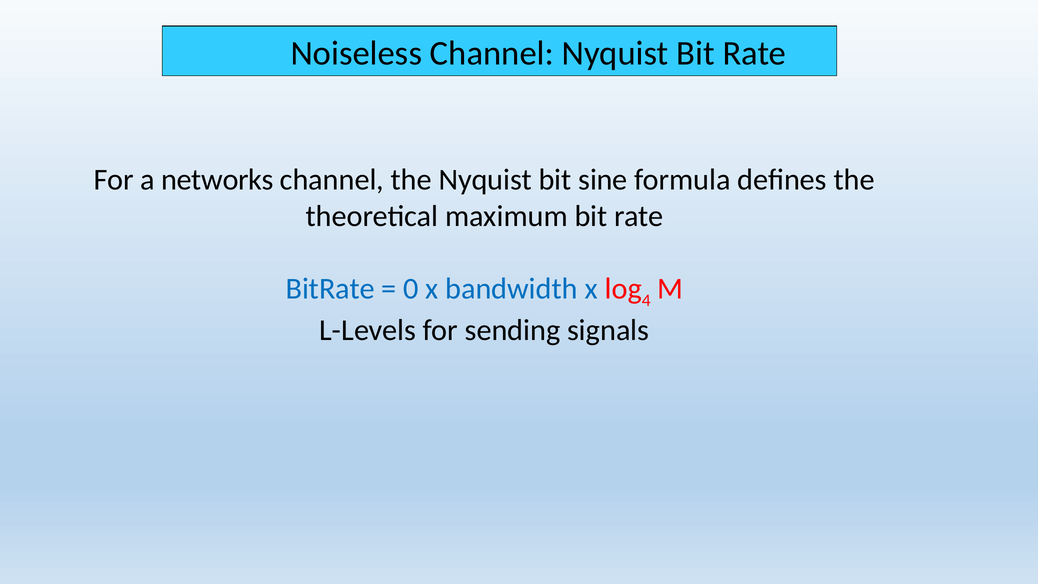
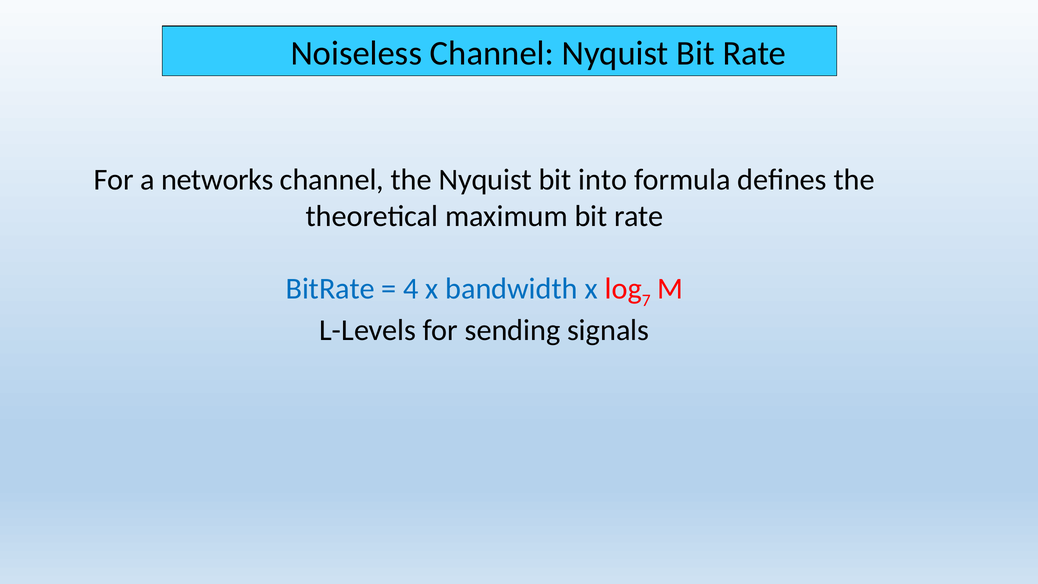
sine: sine -> into
0: 0 -> 4
4: 4 -> 7
